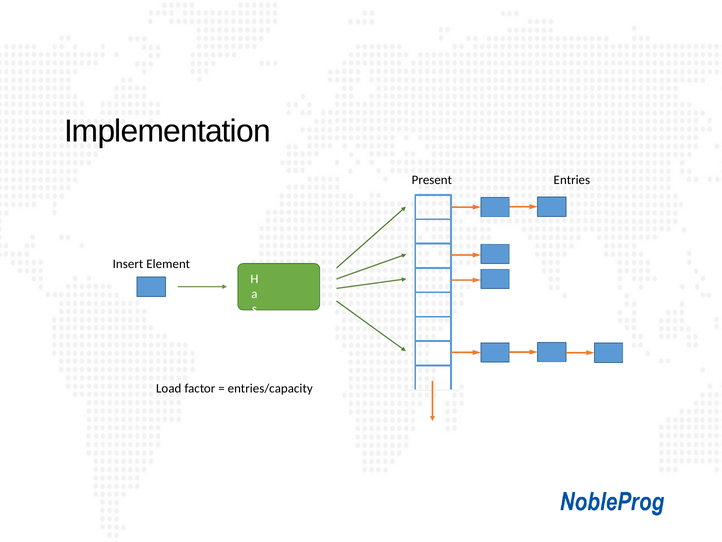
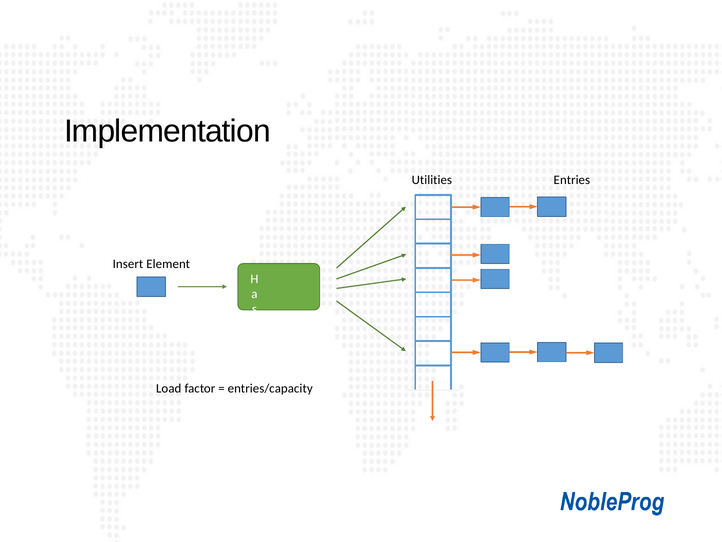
Present: Present -> Utilities
